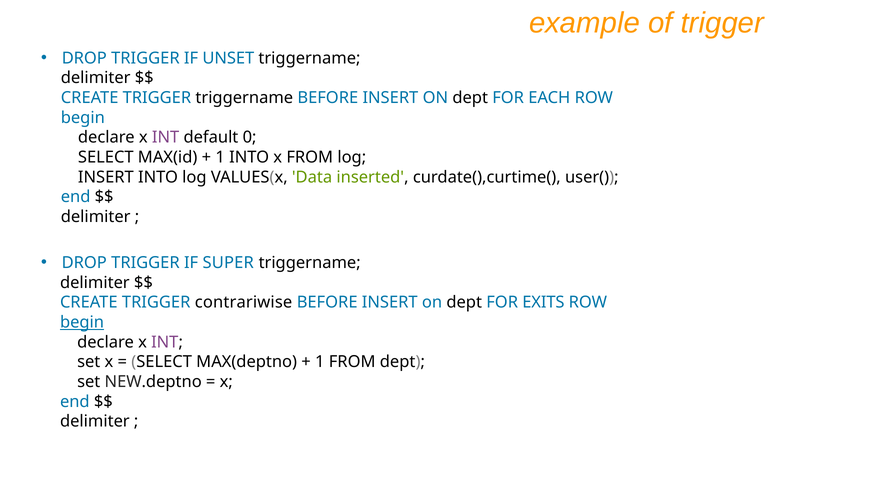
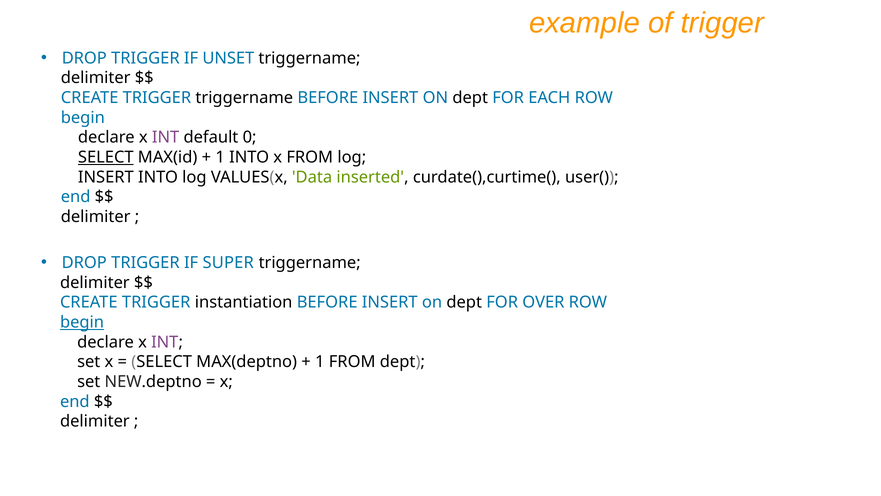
SELECT at (106, 157) underline: none -> present
contrariwise: contrariwise -> instantiation
EXITS: EXITS -> OVER
